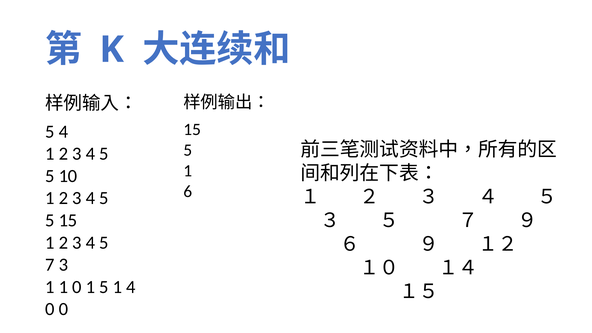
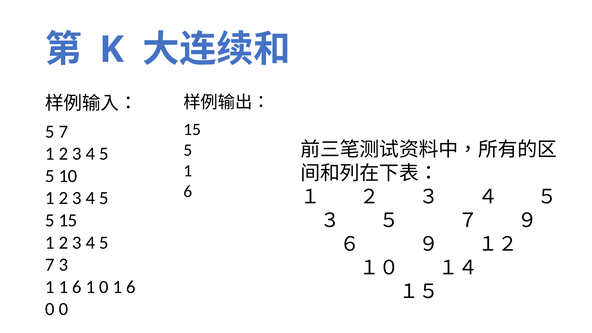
4 at (63, 132): 4 -> 7
1 1 0: 0 -> 6
1 5: 5 -> 0
4 at (131, 287): 4 -> 6
